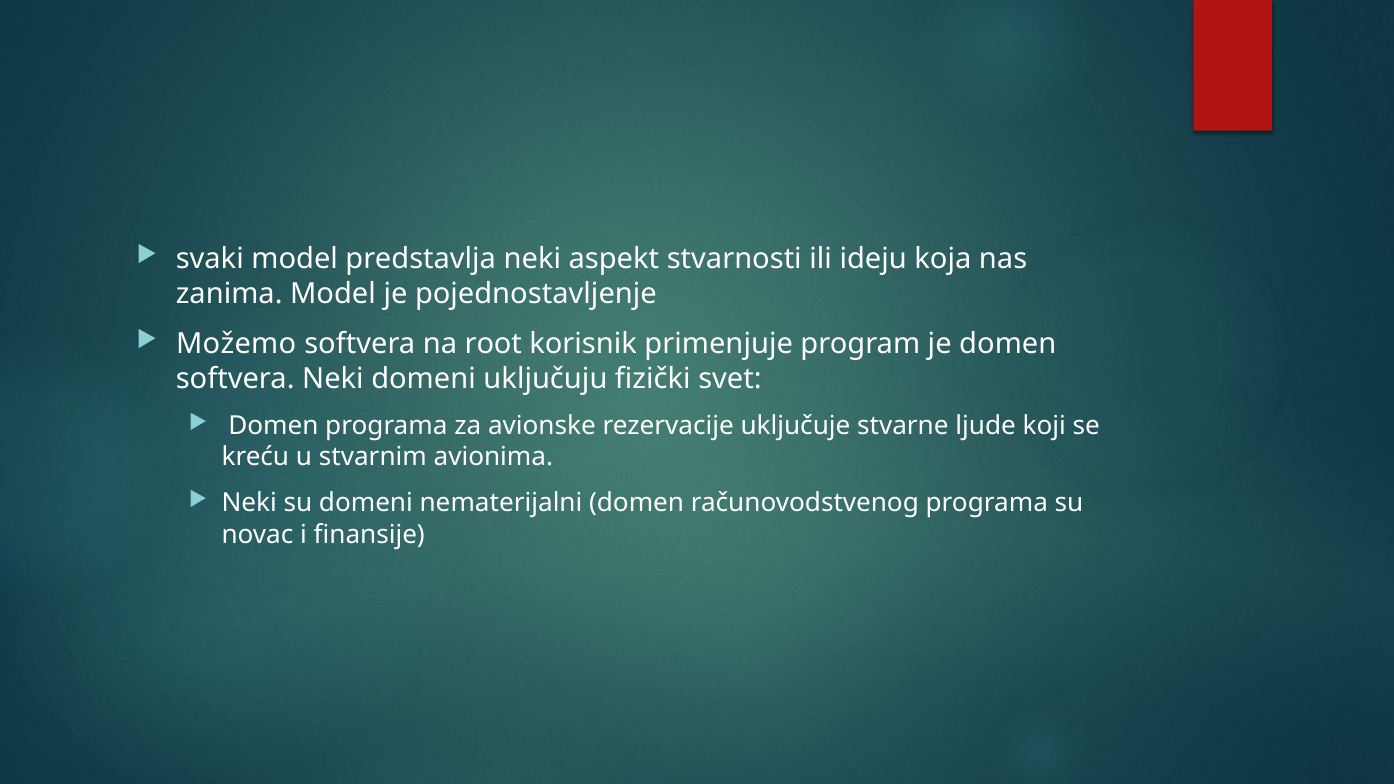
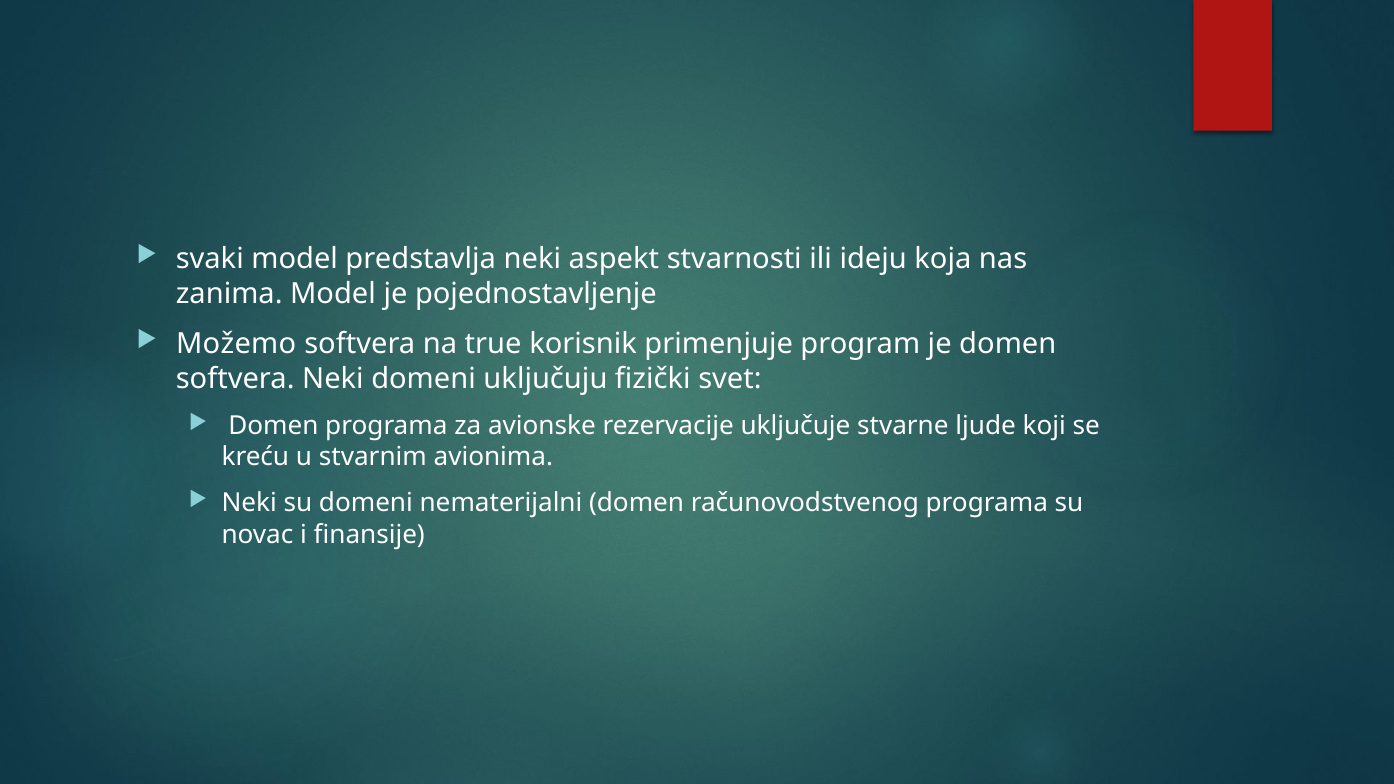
root: root -> true
